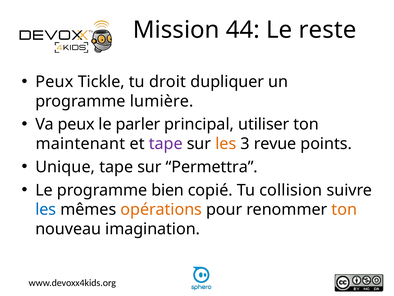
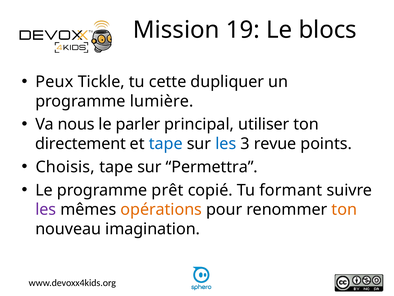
44: 44 -> 19
reste: reste -> blocs
droit: droit -> cette
Va peux: peux -> nous
maintenant: maintenant -> directement
tape at (166, 144) colour: purple -> blue
les at (226, 144) colour: orange -> blue
Unique: Unique -> Choisis
bien: bien -> prêt
collision: collision -> formant
les at (46, 209) colour: blue -> purple
